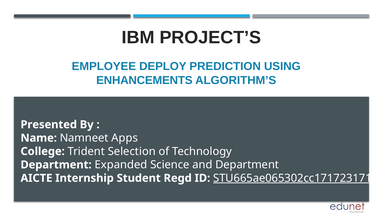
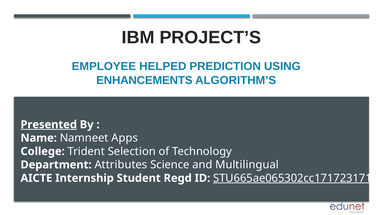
DEPLOY: DEPLOY -> HELPED
Presented underline: none -> present
Expanded: Expanded -> Attributes
and Department: Department -> Multilingual
